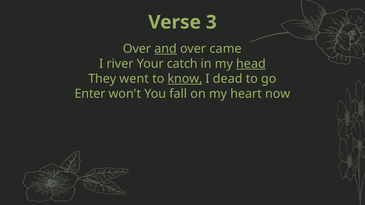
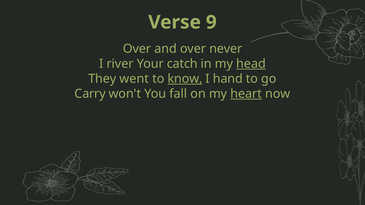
3: 3 -> 9
and underline: present -> none
came: came -> never
dead: dead -> hand
Enter: Enter -> Carry
heart underline: none -> present
